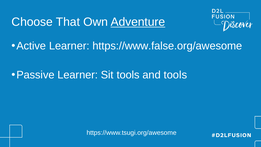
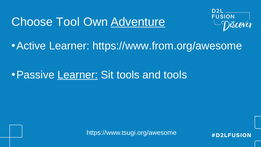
That: That -> Tool
https://www.false.org/awesome: https://www.false.org/awesome -> https://www.from.org/awesome
Learner at (78, 75) underline: none -> present
